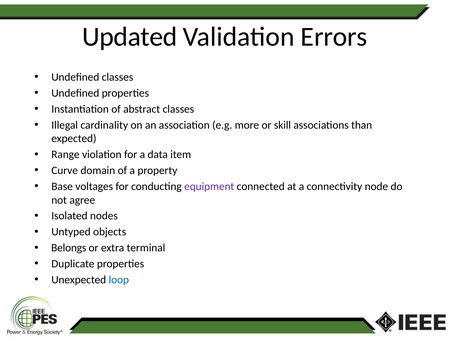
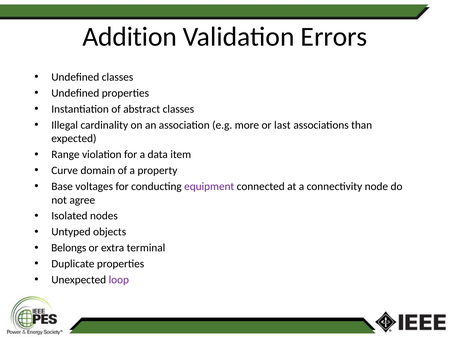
Updated: Updated -> Addition
skill: skill -> last
loop colour: blue -> purple
